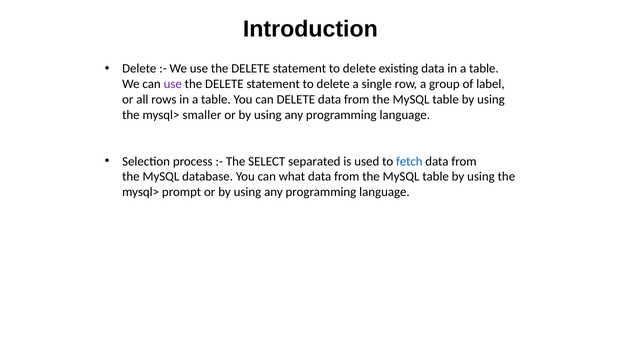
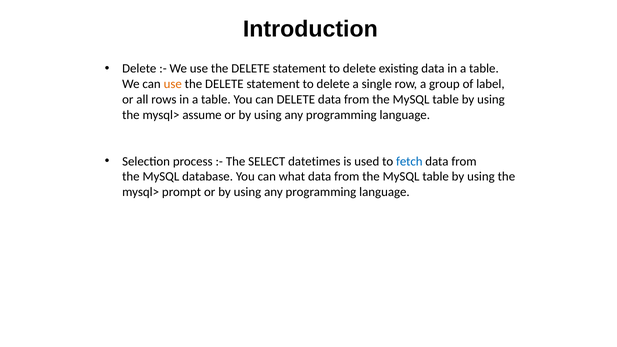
use at (173, 84) colour: purple -> orange
smaller: smaller -> assume
separated: separated -> datetimes
